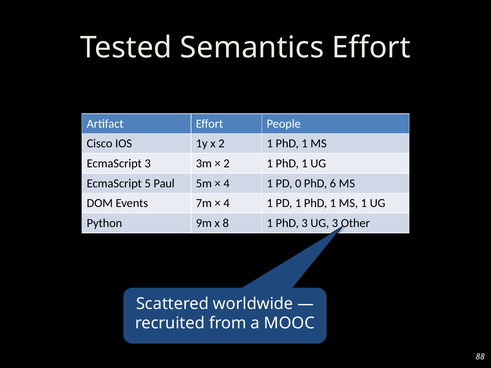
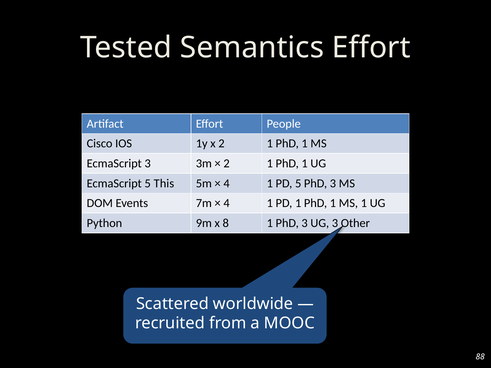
Paul: Paul -> This
PD 0: 0 -> 5
6 at (333, 183): 6 -> 3
